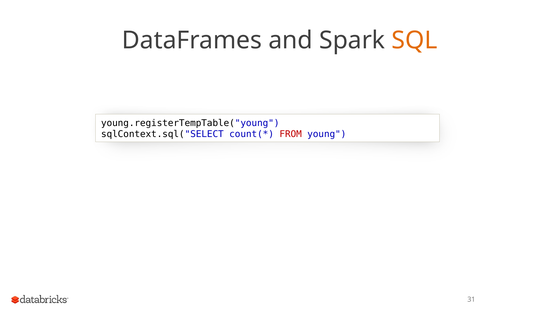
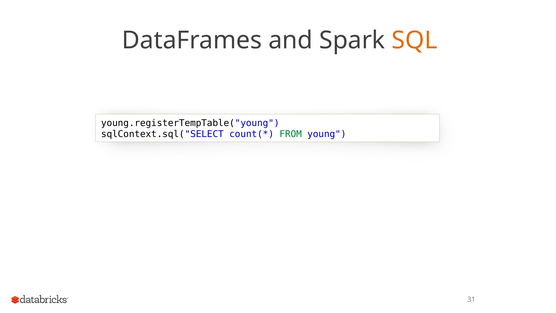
FROM colour: red -> green
